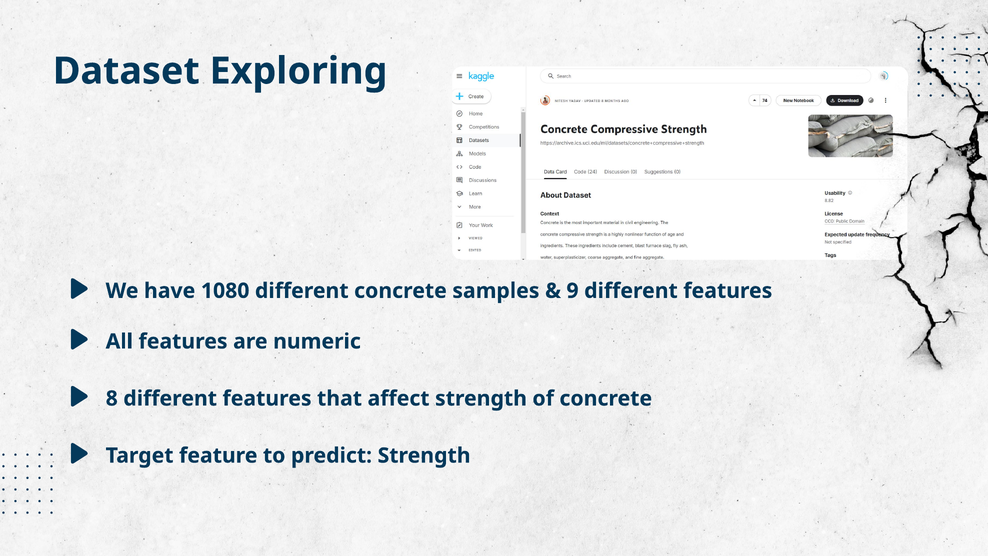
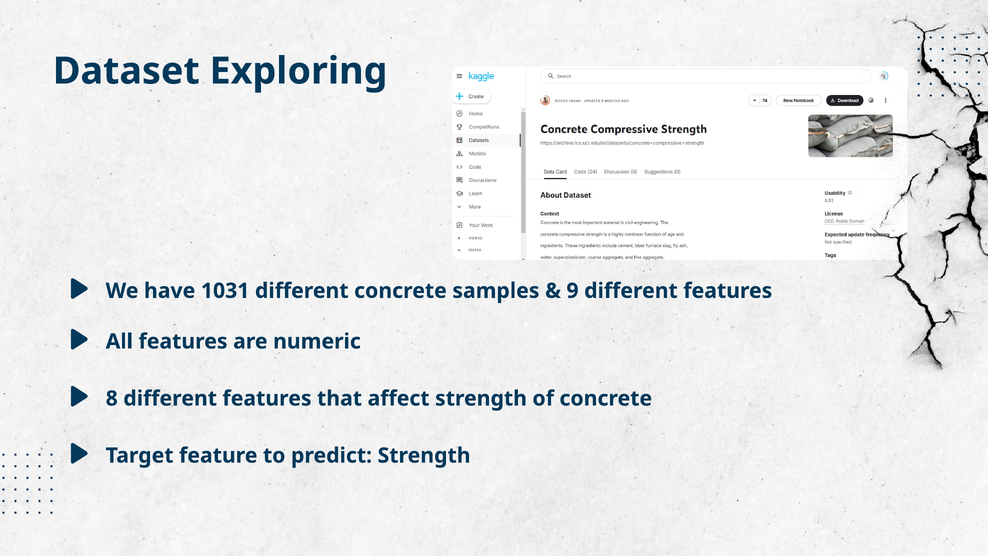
1080: 1080 -> 1031
